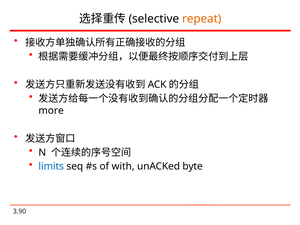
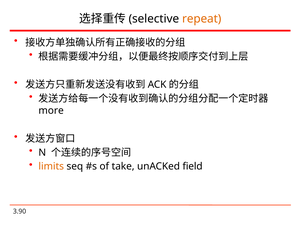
limits colour: blue -> orange
with: with -> take
byte: byte -> field
